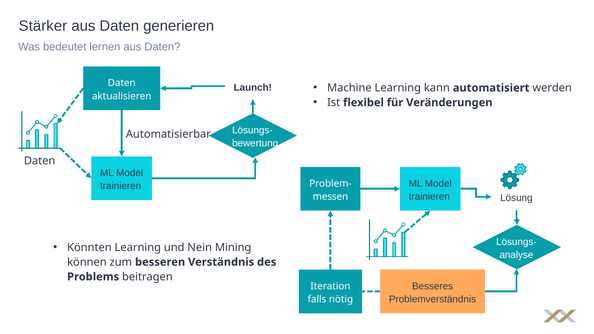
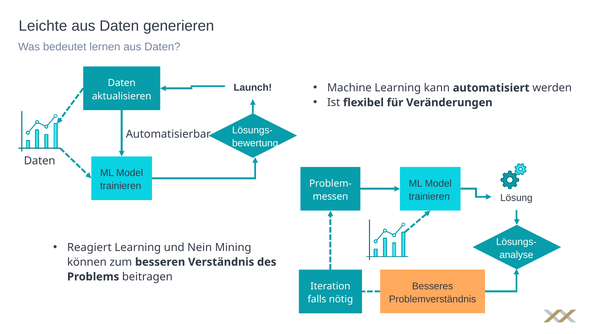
Stärker: Stärker -> Leichte
Könnten: Könnten -> Reagiert
